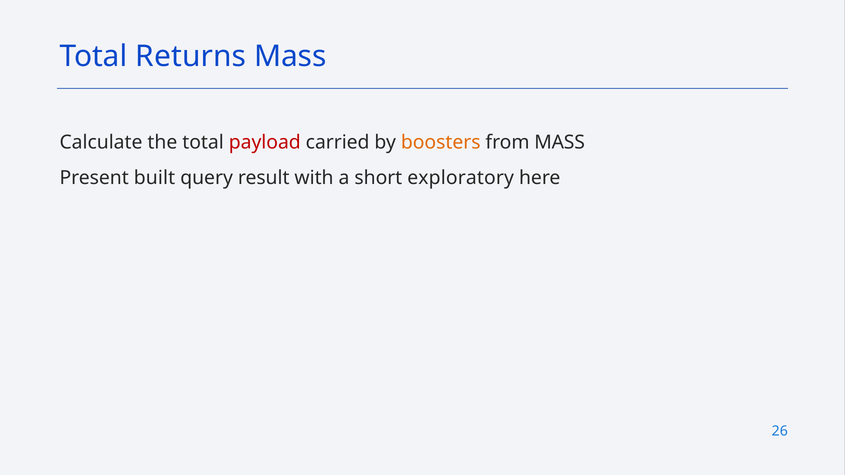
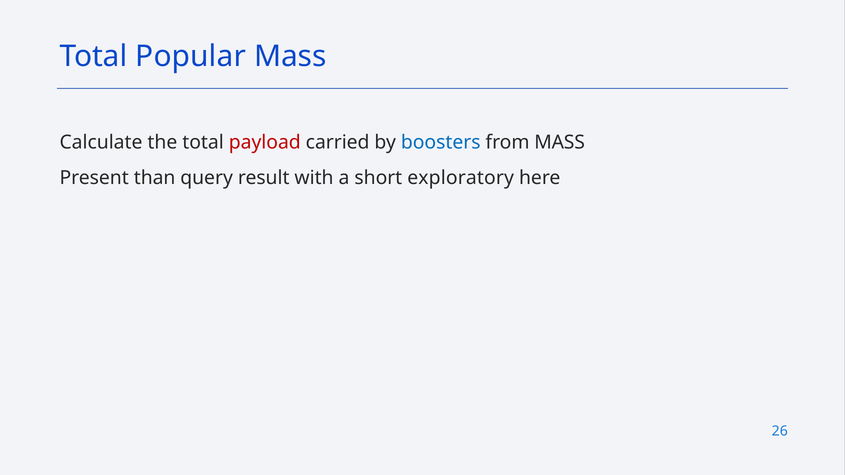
Returns: Returns -> Popular
boosters colour: orange -> blue
built: built -> than
